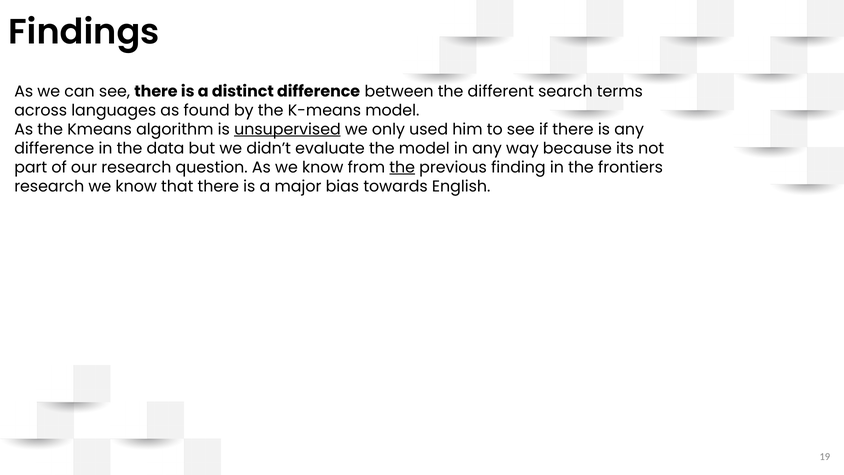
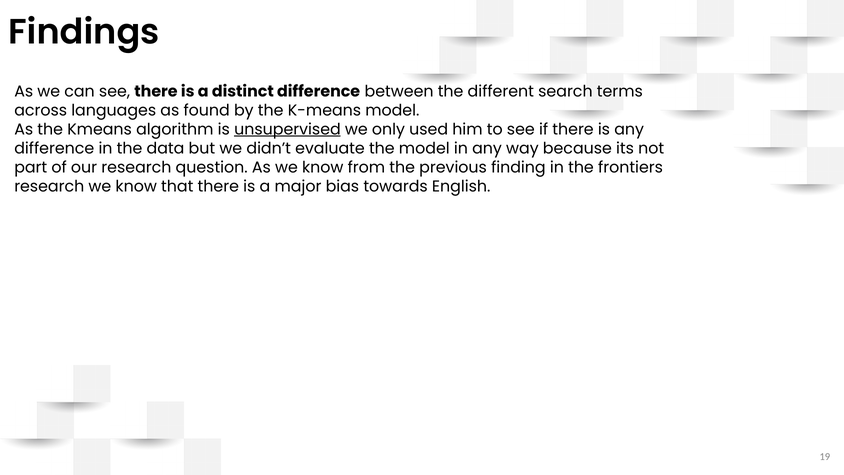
the at (402, 167) underline: present -> none
